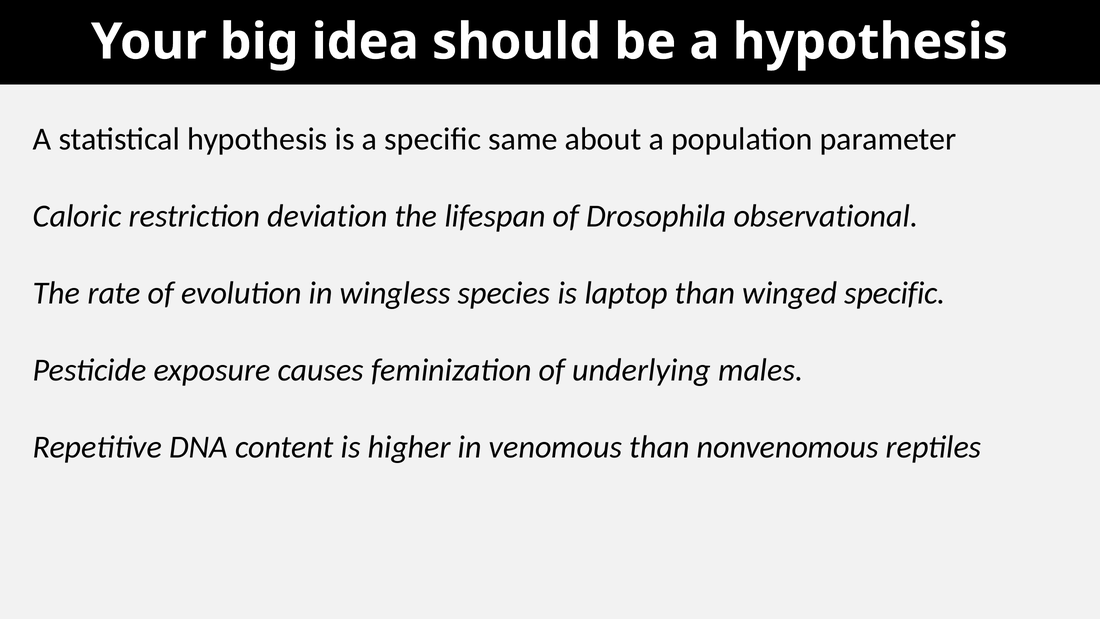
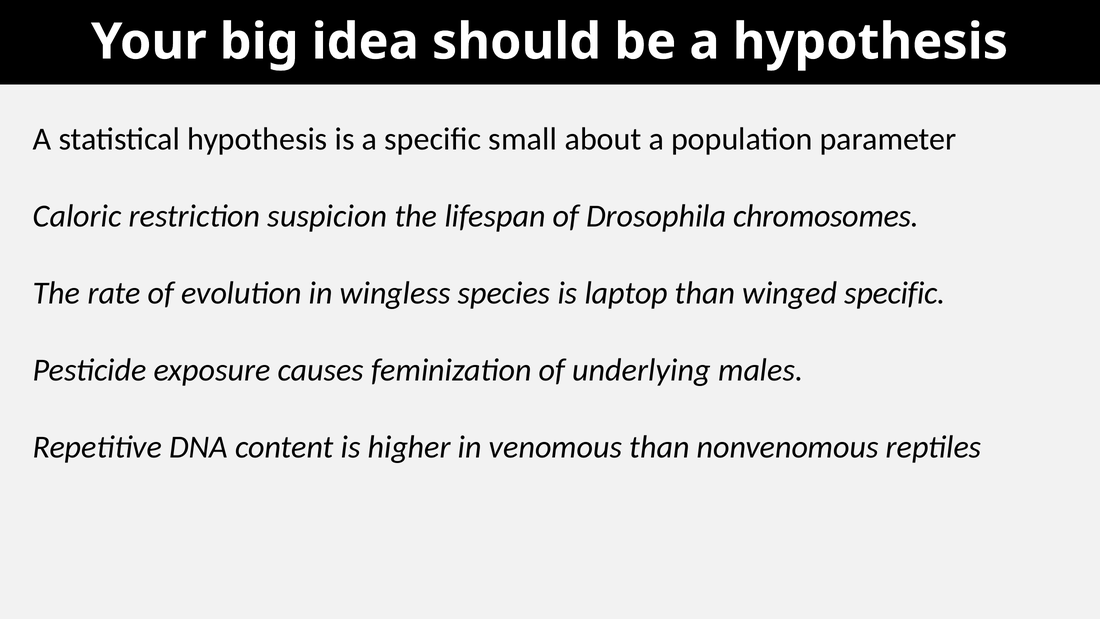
same: same -> small
deviation: deviation -> suspicion
observational: observational -> chromosomes
